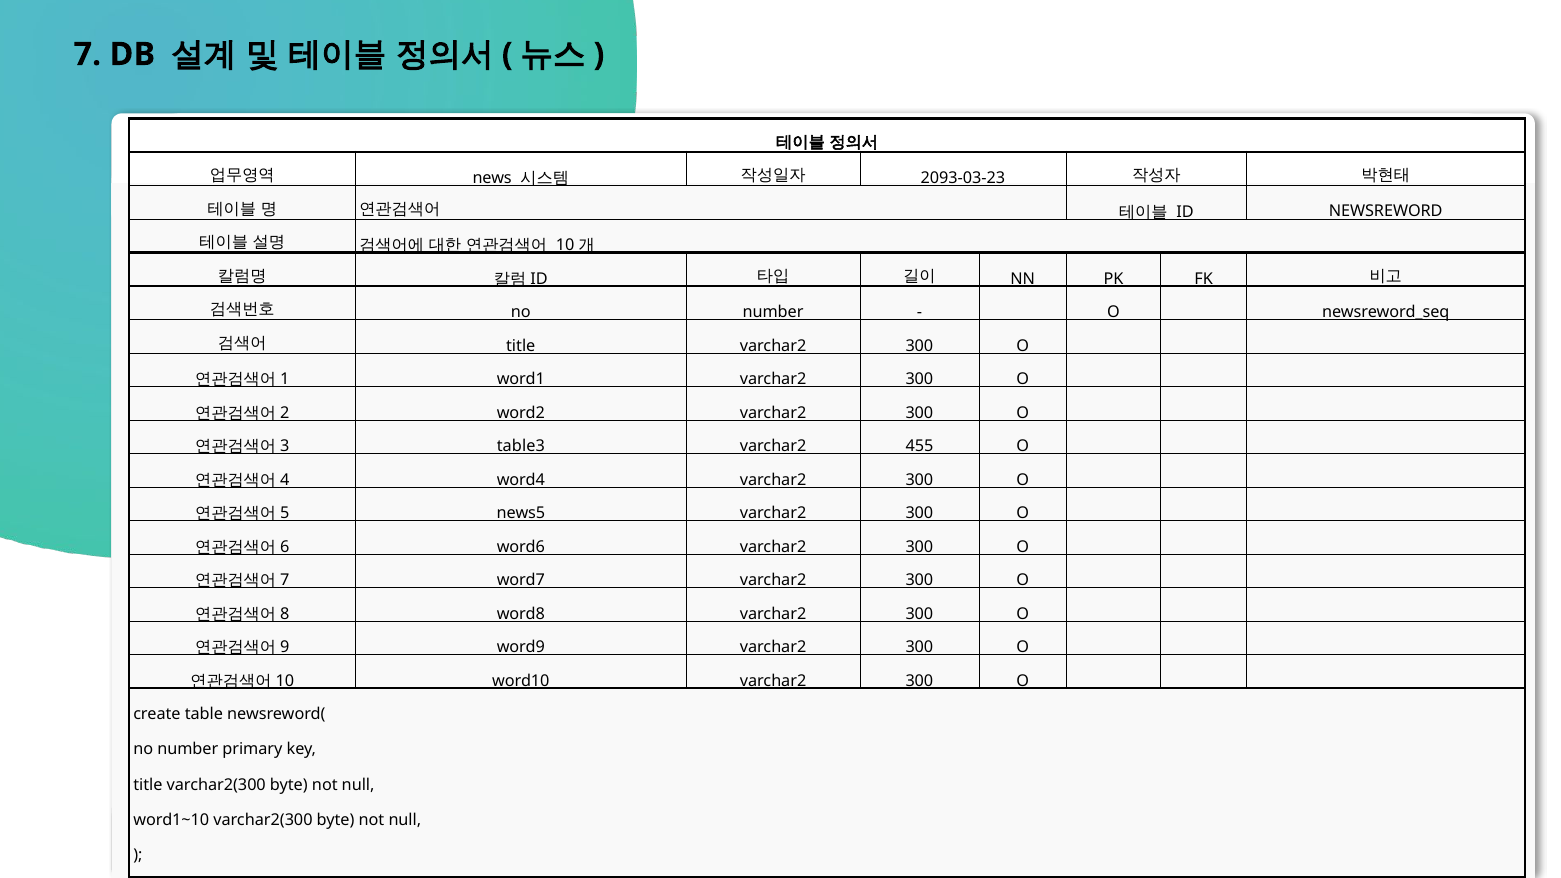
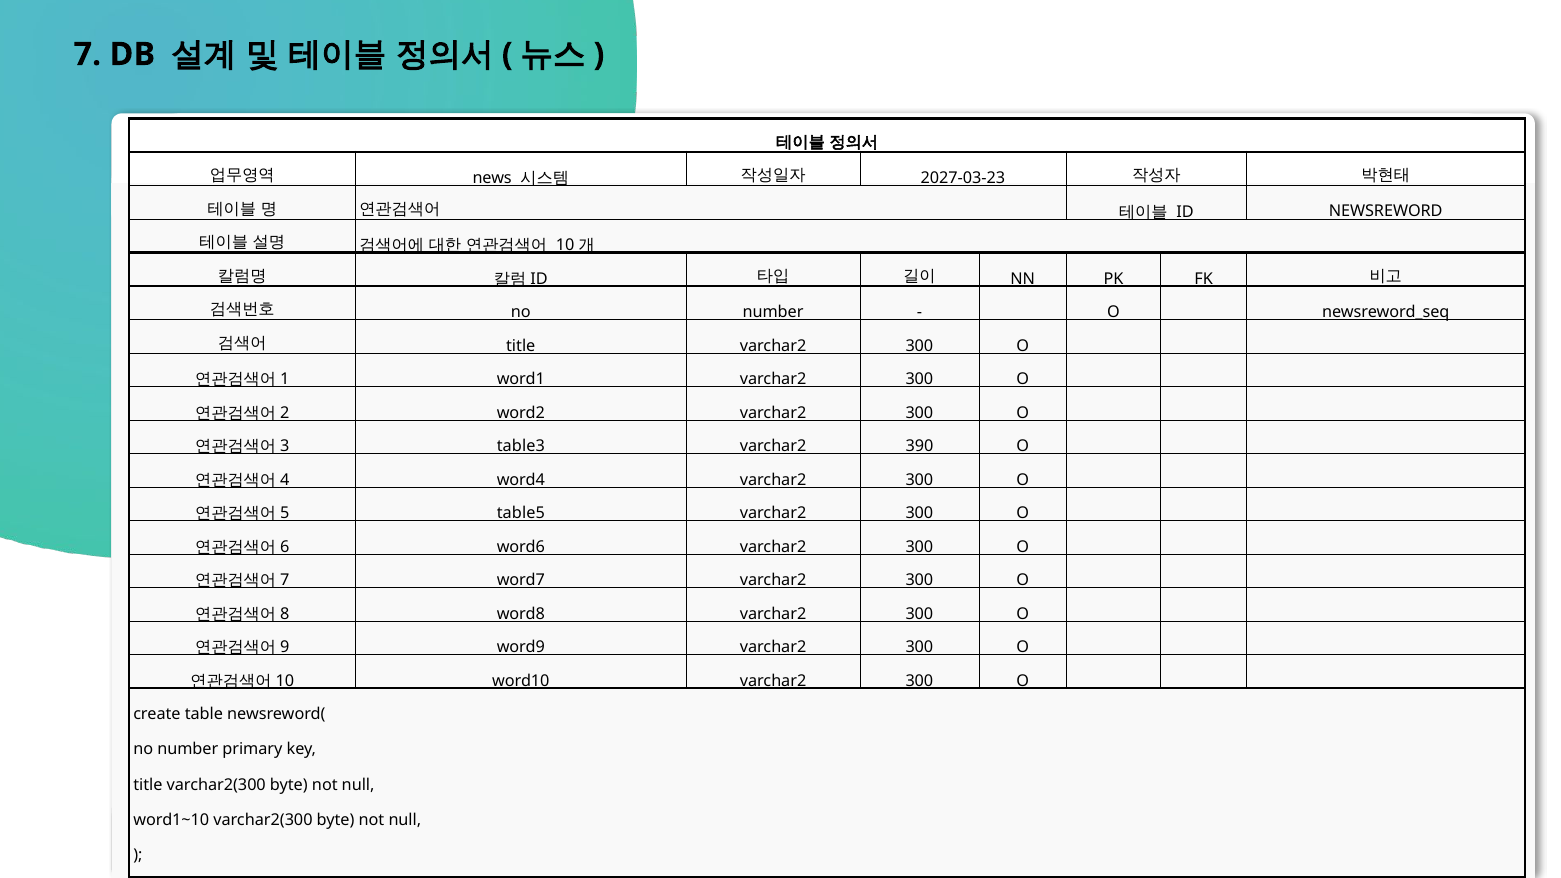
2093-03-23: 2093-03-23 -> 2027-03-23
455: 455 -> 390
news5: news5 -> table5
